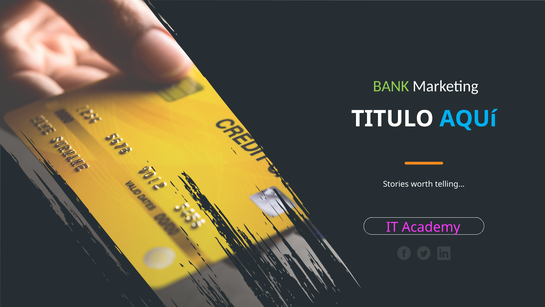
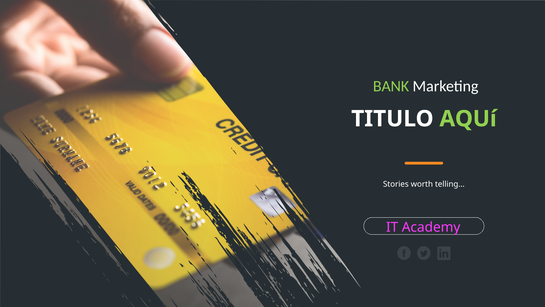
AQUí colour: light blue -> light green
